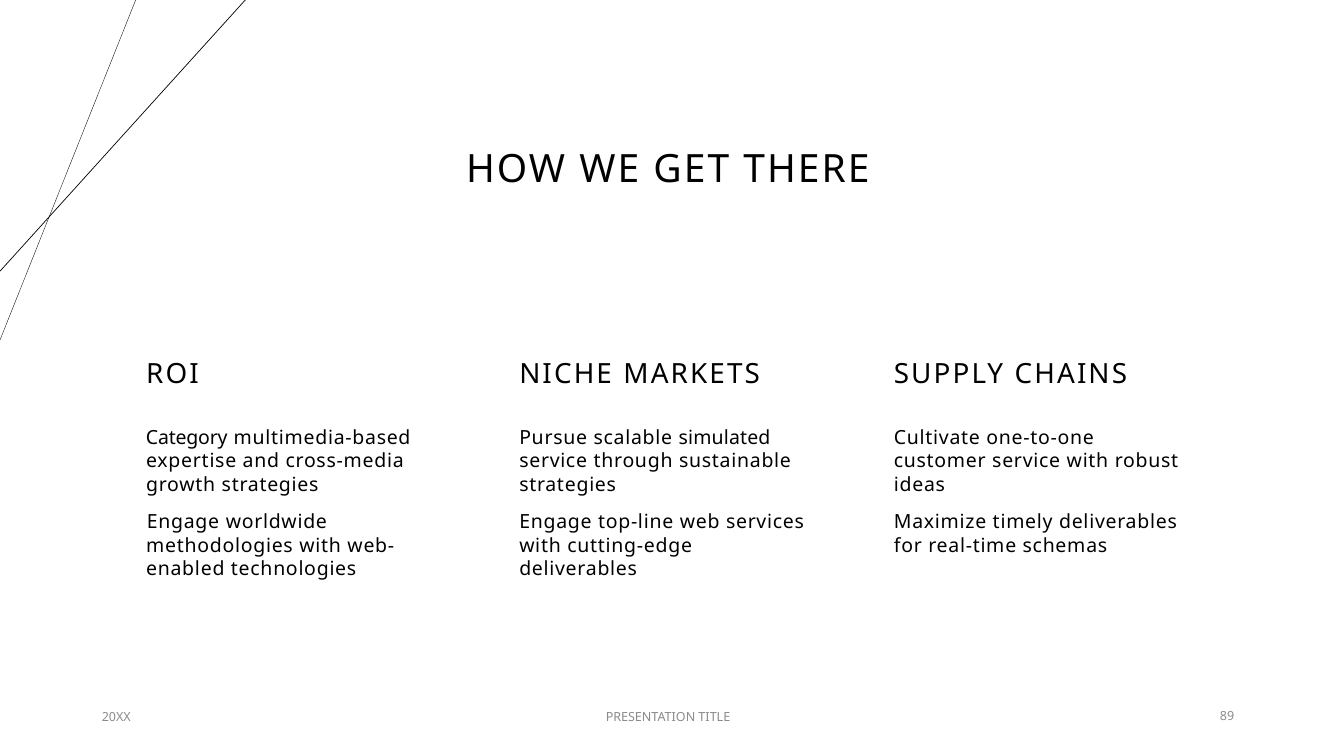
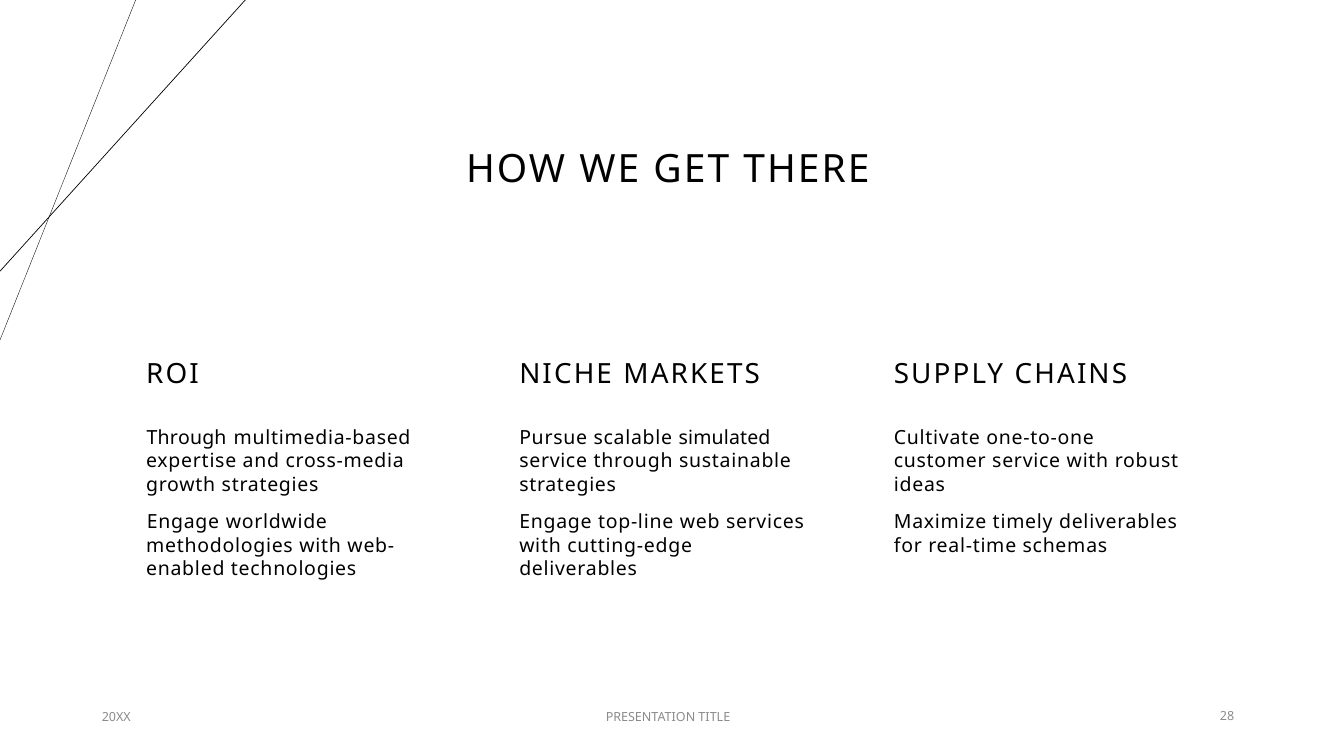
Category at (187, 438): Category -> Through
89: 89 -> 28
